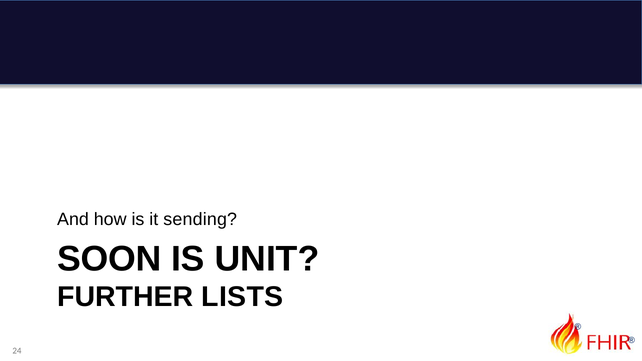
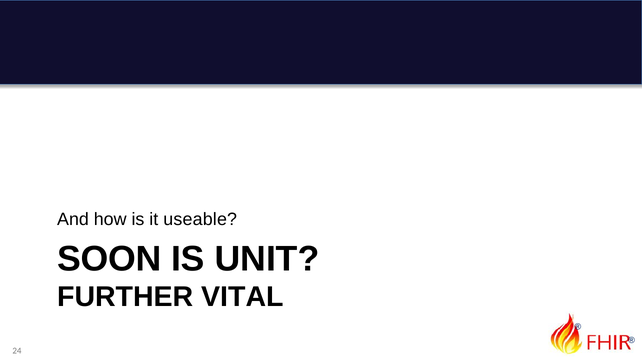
sending: sending -> useable
LISTS: LISTS -> VITAL
